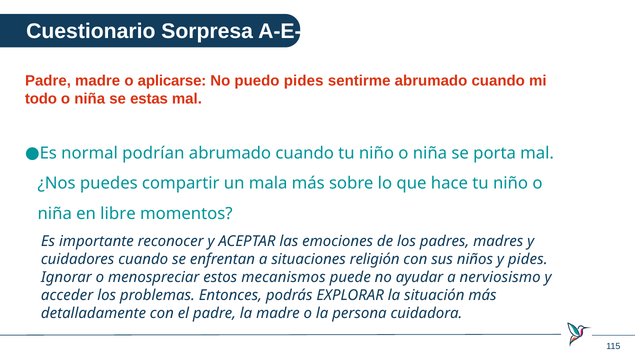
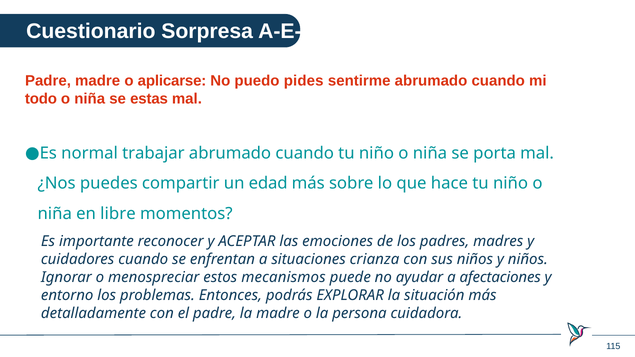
podrían: podrían -> trabajar
mala: mala -> edad
religión: religión -> crianza
y pides: pides -> niños
nerviosismo: nerviosismo -> afectaciones
acceder: acceder -> entorno
